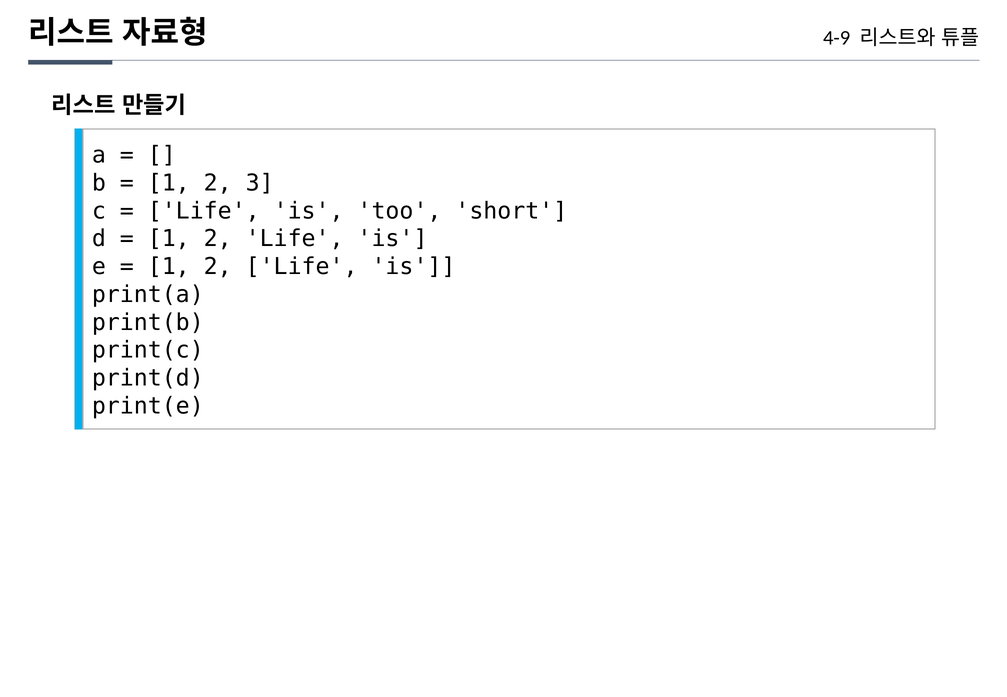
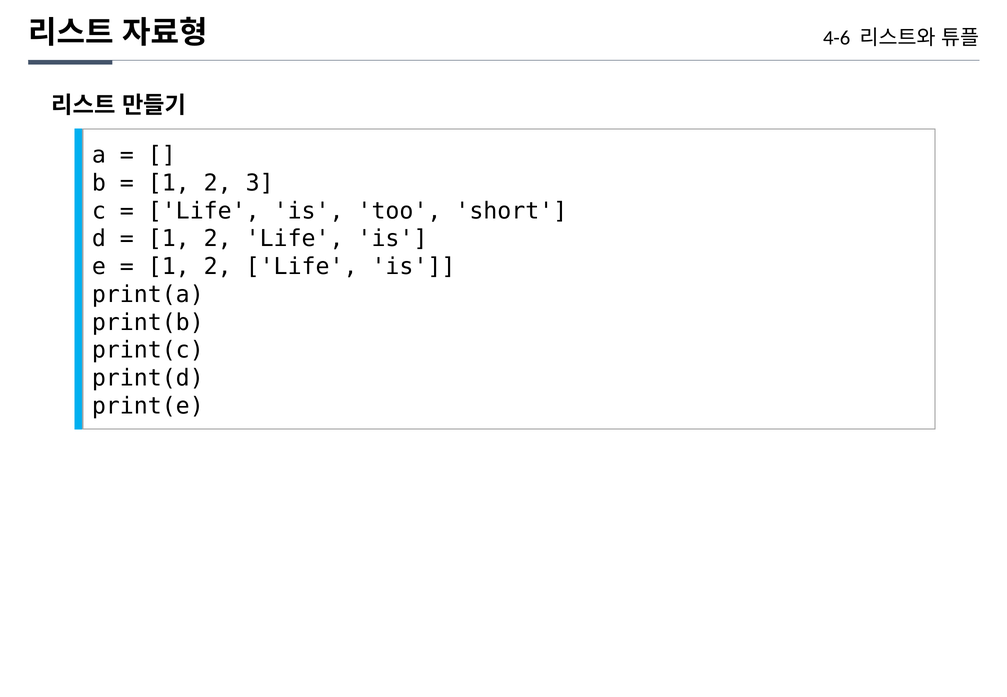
4-9: 4-9 -> 4-6
